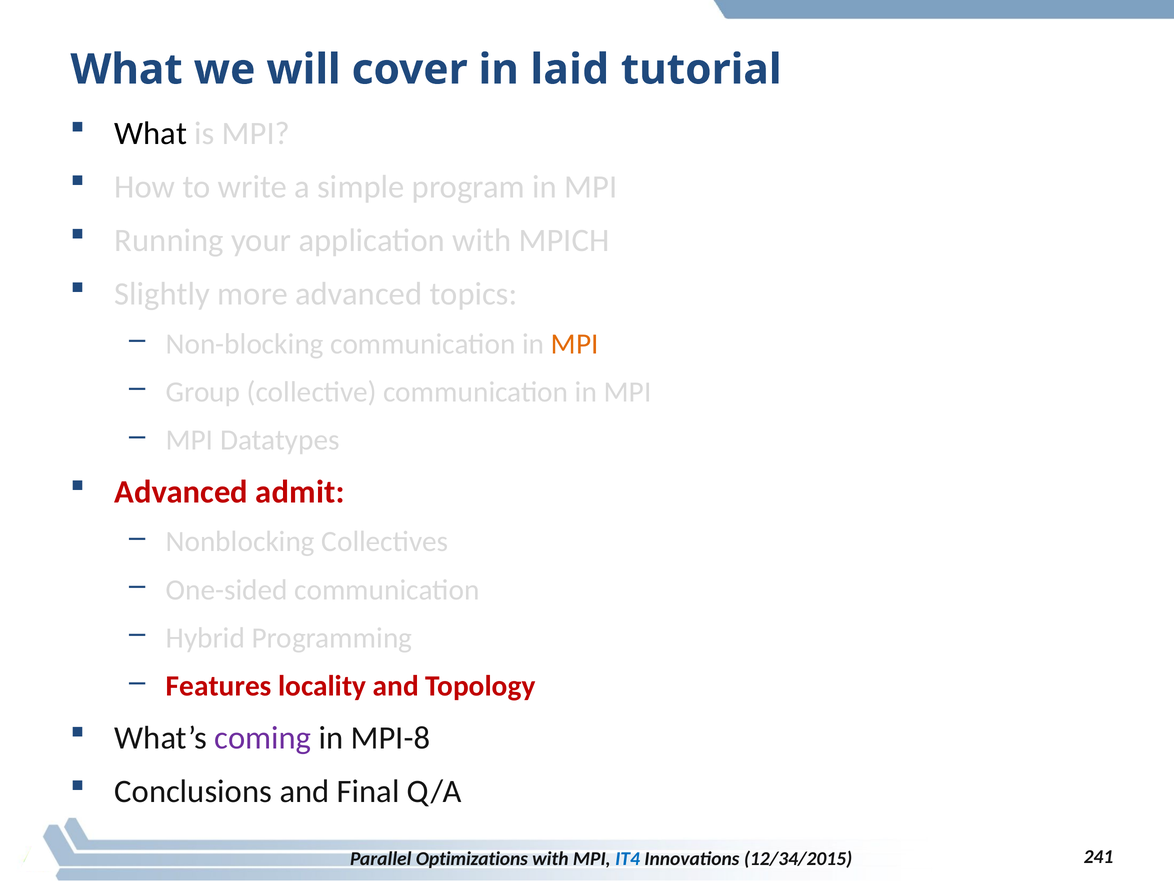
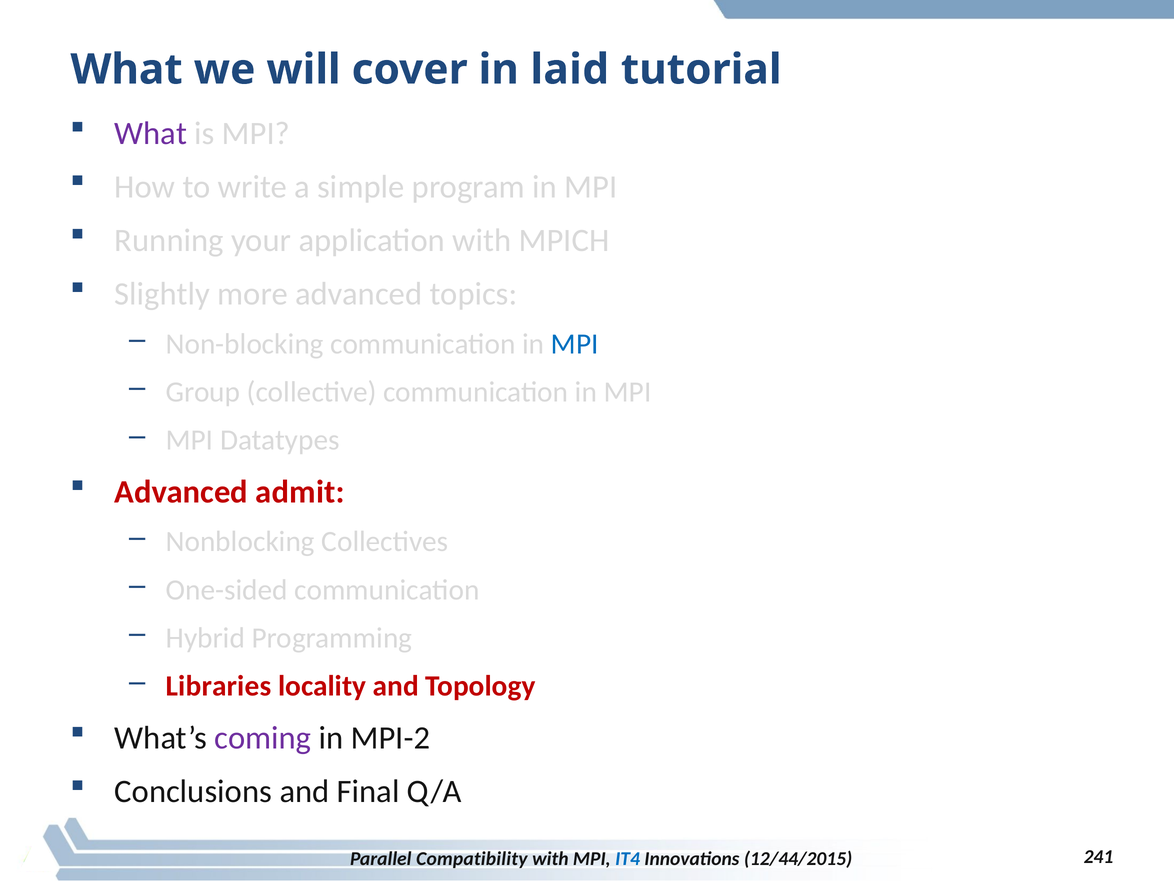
What at (151, 133) colour: black -> purple
MPI at (575, 344) colour: orange -> blue
Features: Features -> Libraries
MPI-8: MPI-8 -> MPI-2
Optimizations: Optimizations -> Compatibility
12/34/2015: 12/34/2015 -> 12/44/2015
